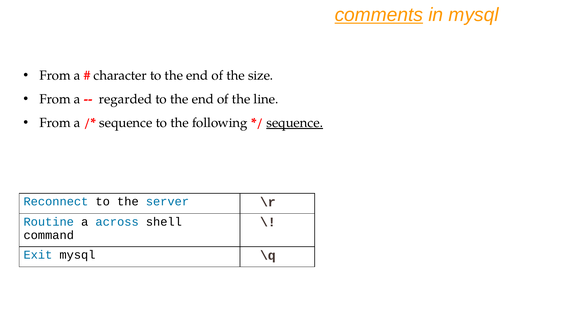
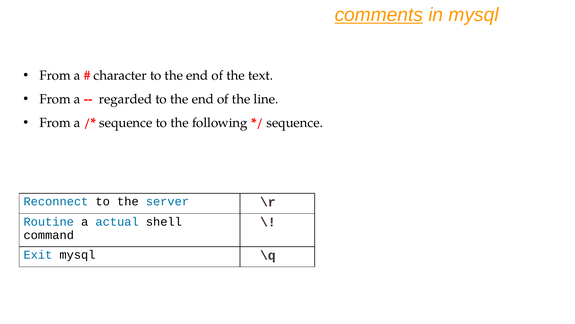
size: size -> text
sequence at (295, 123) underline: present -> none
across: across -> actual
